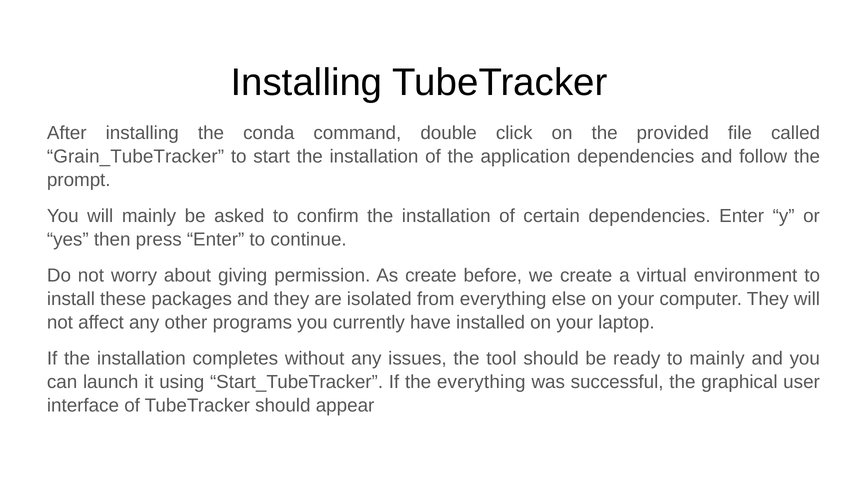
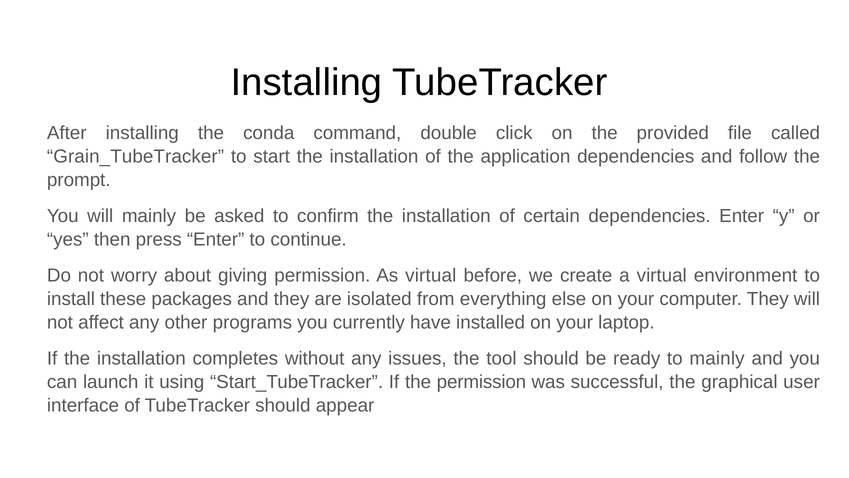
As create: create -> virtual
the everything: everything -> permission
